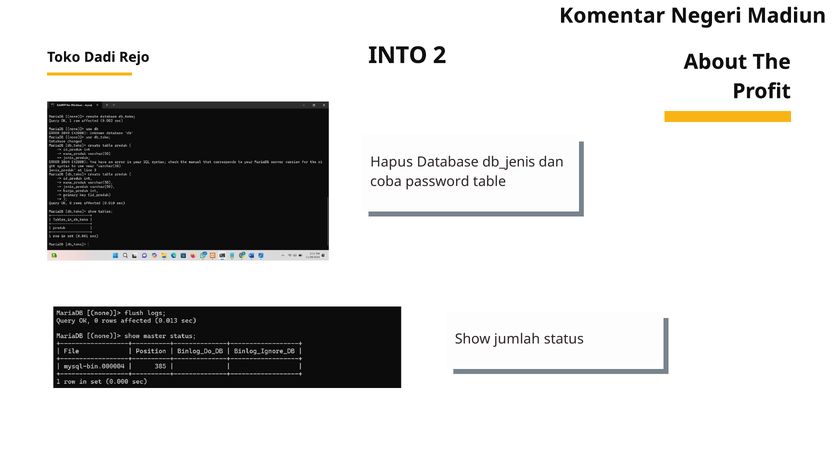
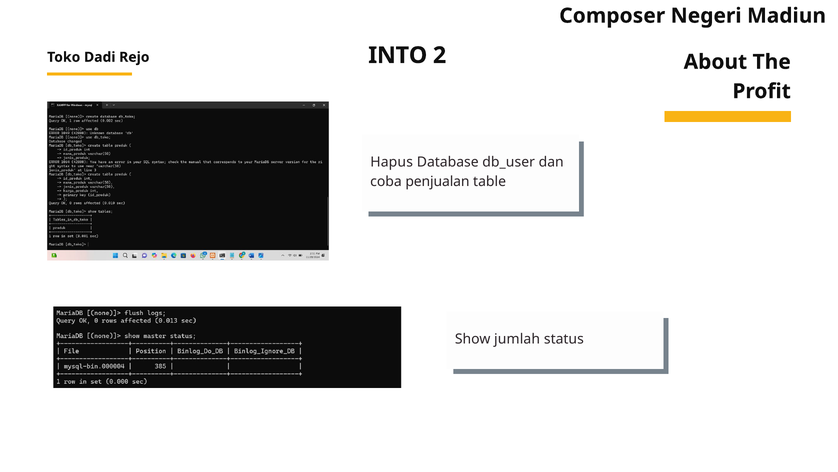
Komentar: Komentar -> Composer
db_jenis: db_jenis -> db_user
password: password -> penjualan
